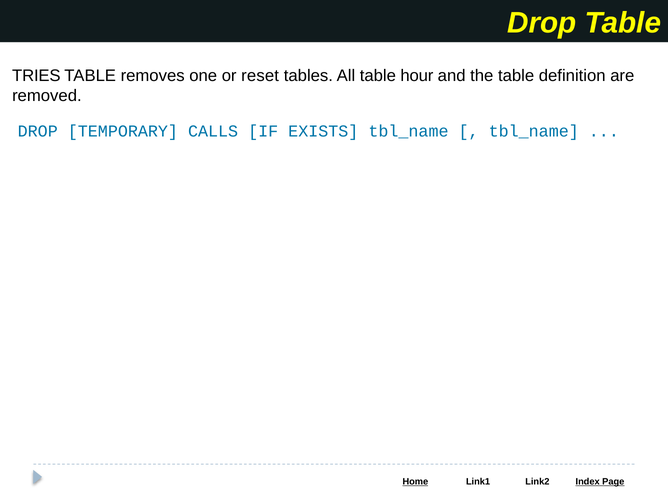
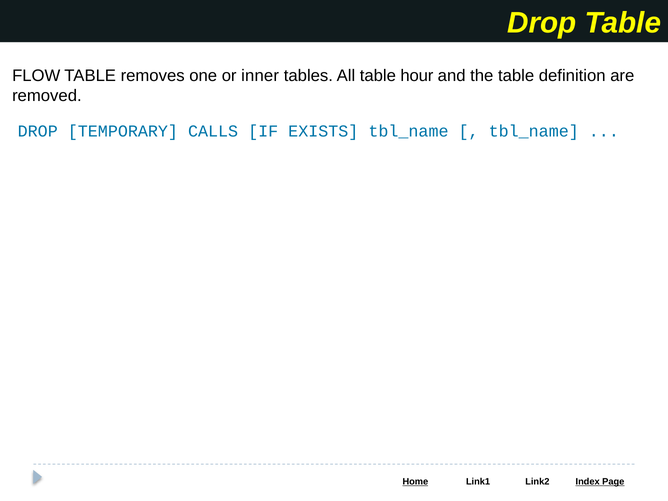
TRIES: TRIES -> FLOW
reset: reset -> inner
